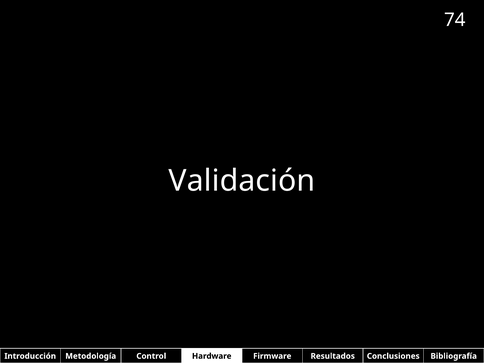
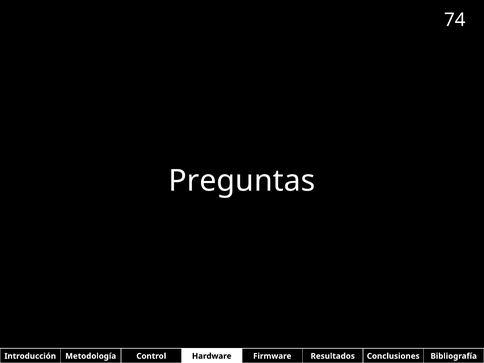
Validación: Validación -> Preguntas
